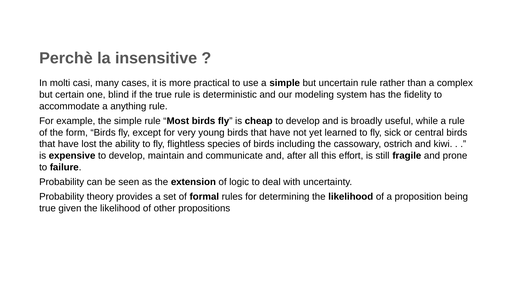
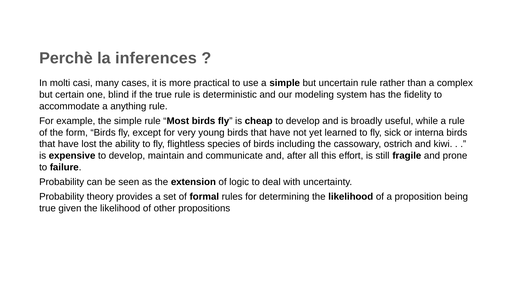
insensitive: insensitive -> inferences
central: central -> interna
